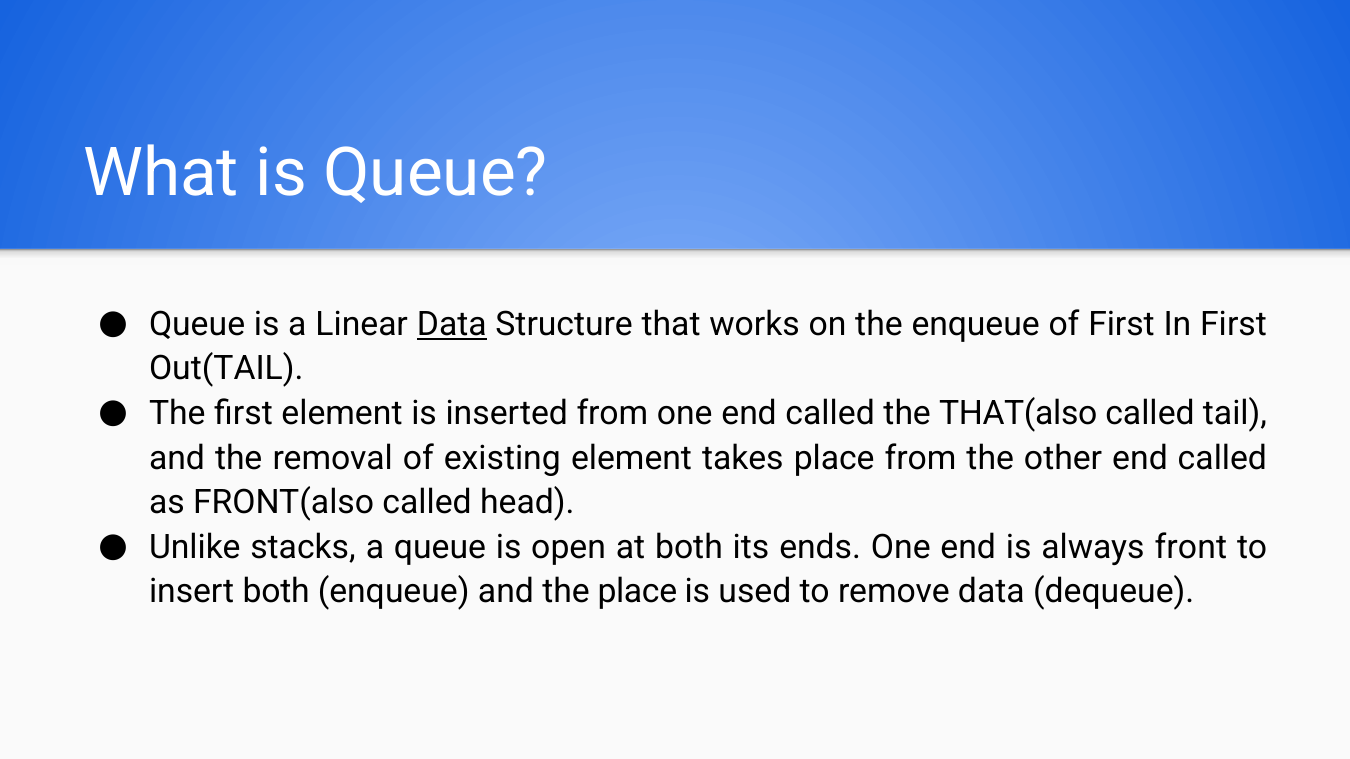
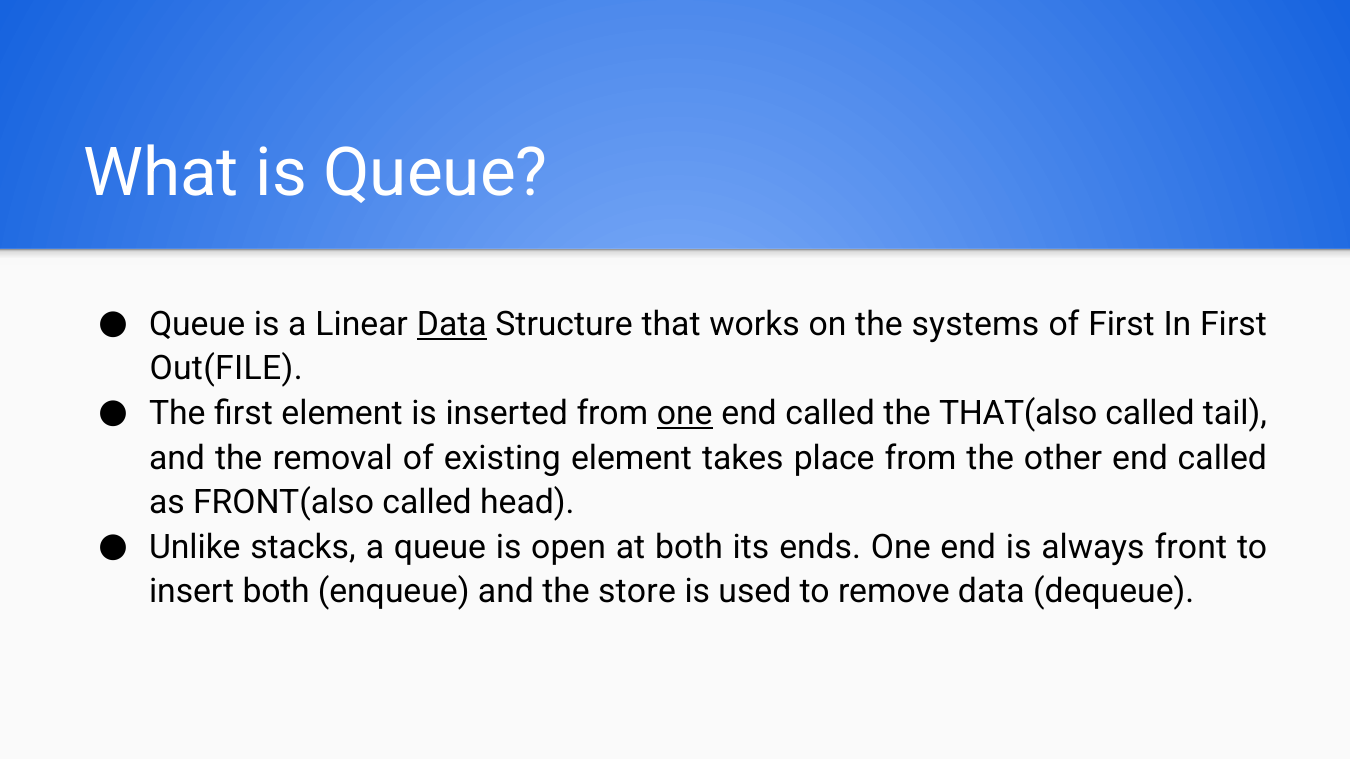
the enqueue: enqueue -> systems
Out(TAIL: Out(TAIL -> Out(FILE
one at (685, 414) underline: none -> present
the place: place -> store
